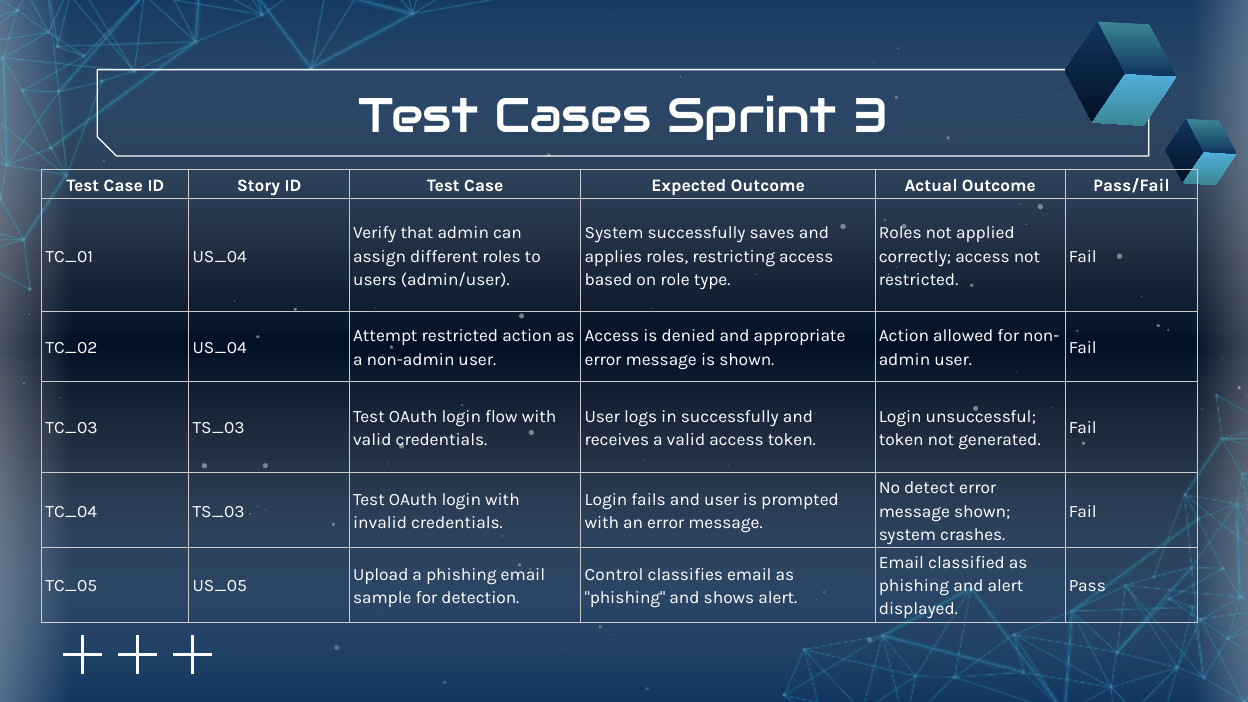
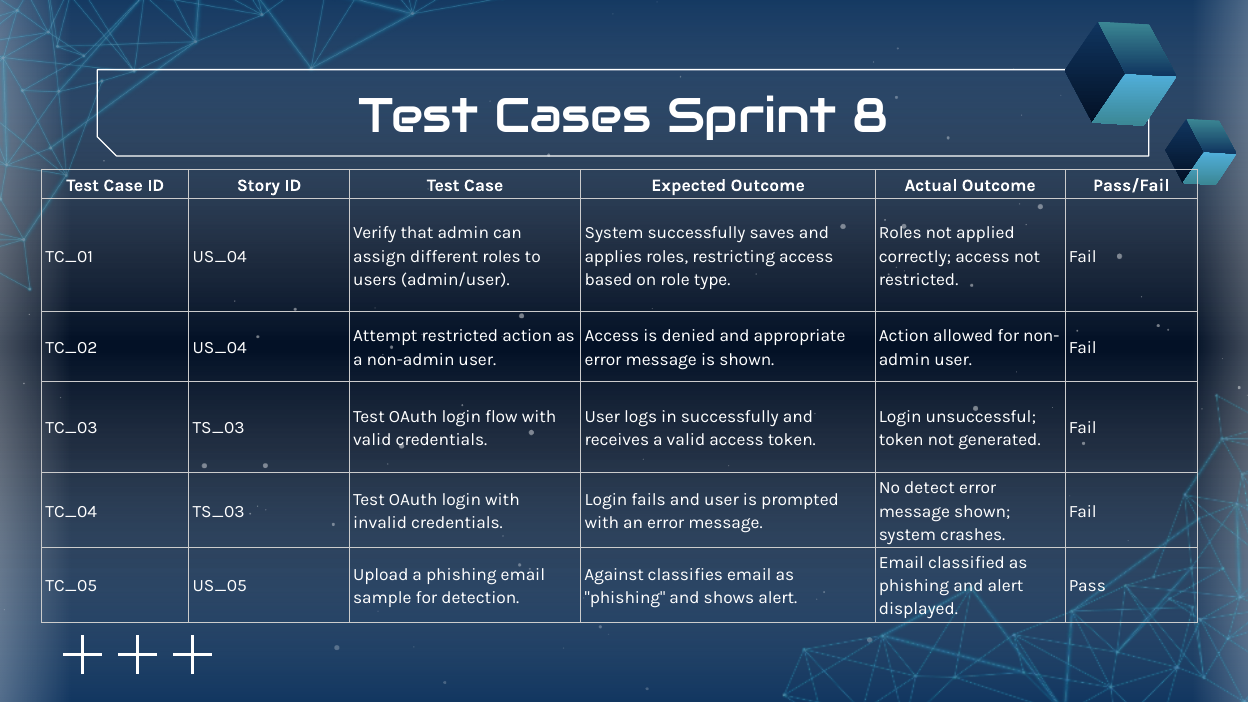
3: 3 -> 8
Control: Control -> Against
